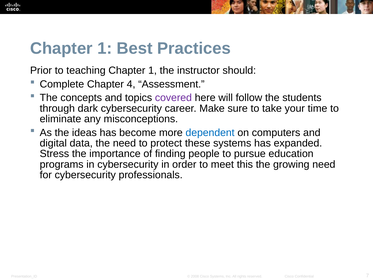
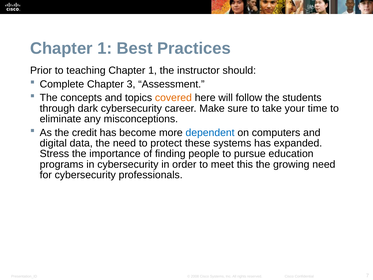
4: 4 -> 3
covered colour: purple -> orange
ideas: ideas -> credit
